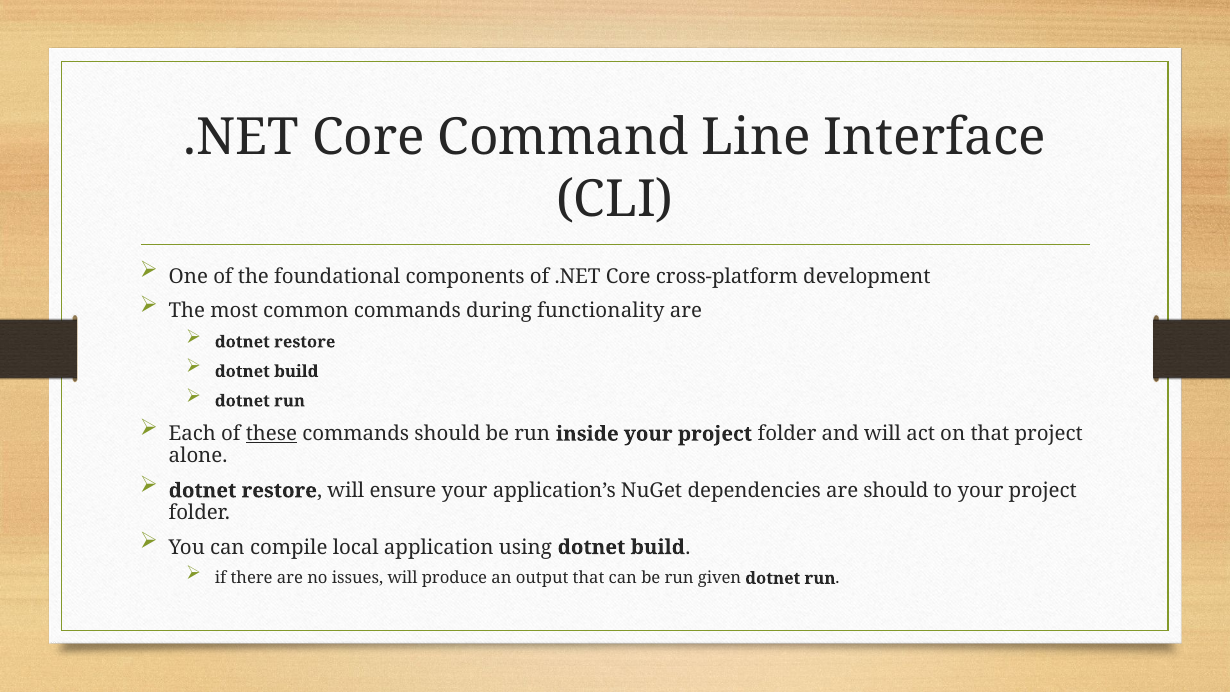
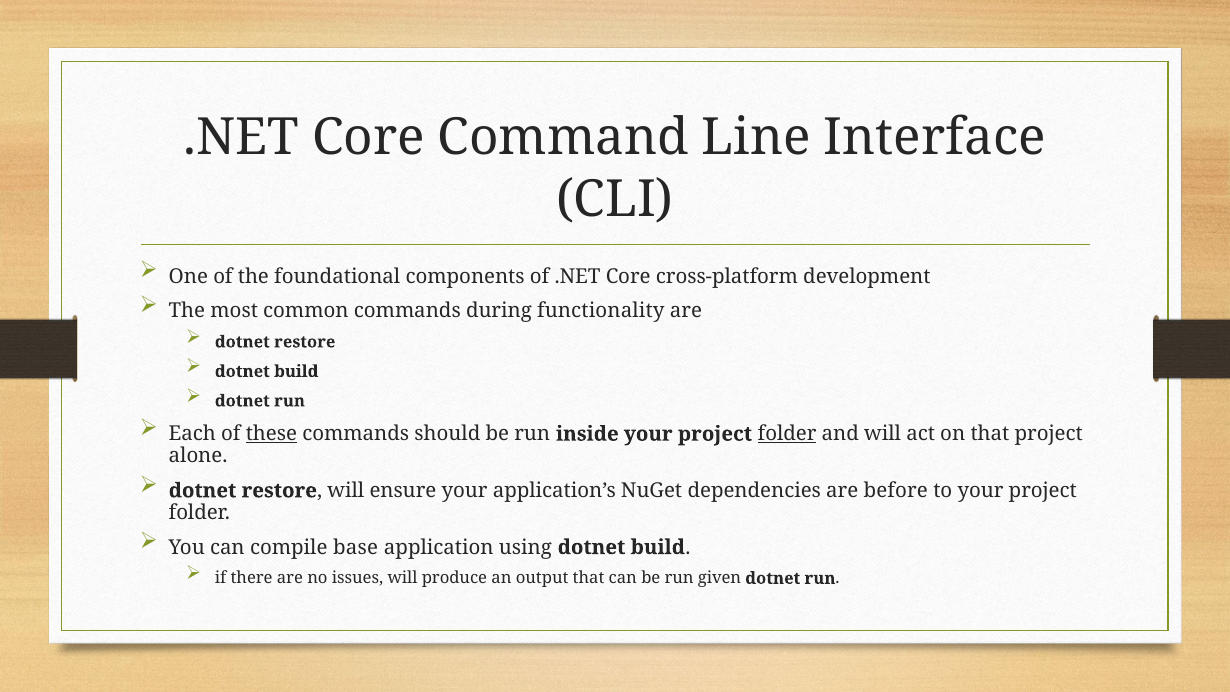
folder at (787, 434) underline: none -> present
are should: should -> before
local: local -> base
